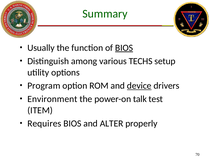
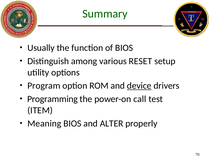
BIOS at (124, 48) underline: present -> none
TECHS: TECHS -> RESET
Environment: Environment -> Programming
talk: talk -> call
Requires: Requires -> Meaning
